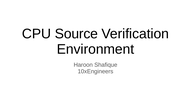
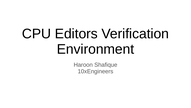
Source: Source -> Editors
